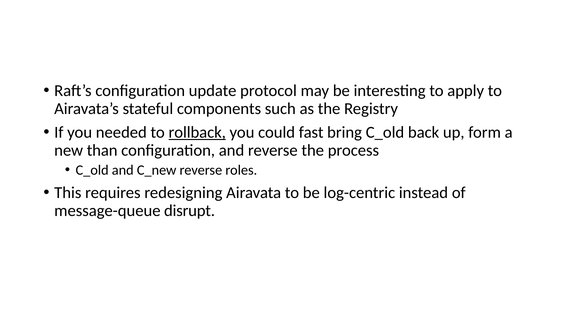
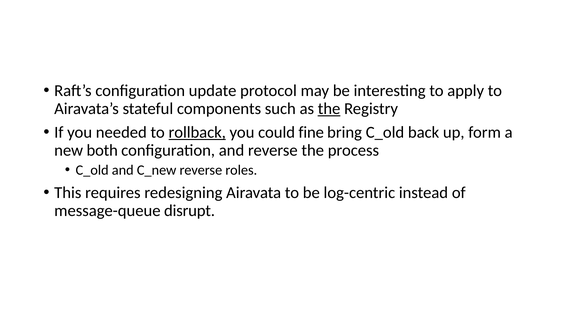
the at (329, 109) underline: none -> present
fast: fast -> fine
than: than -> both
